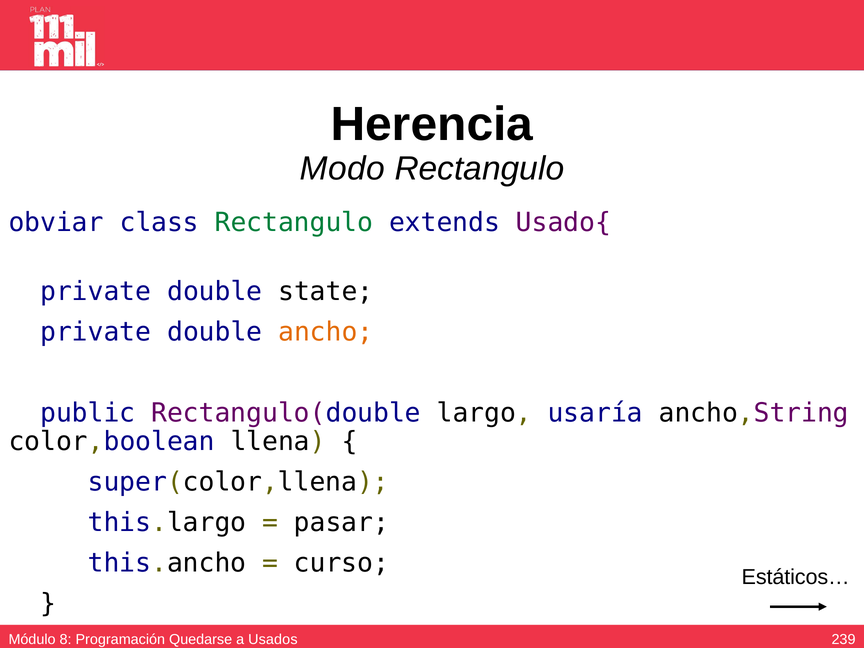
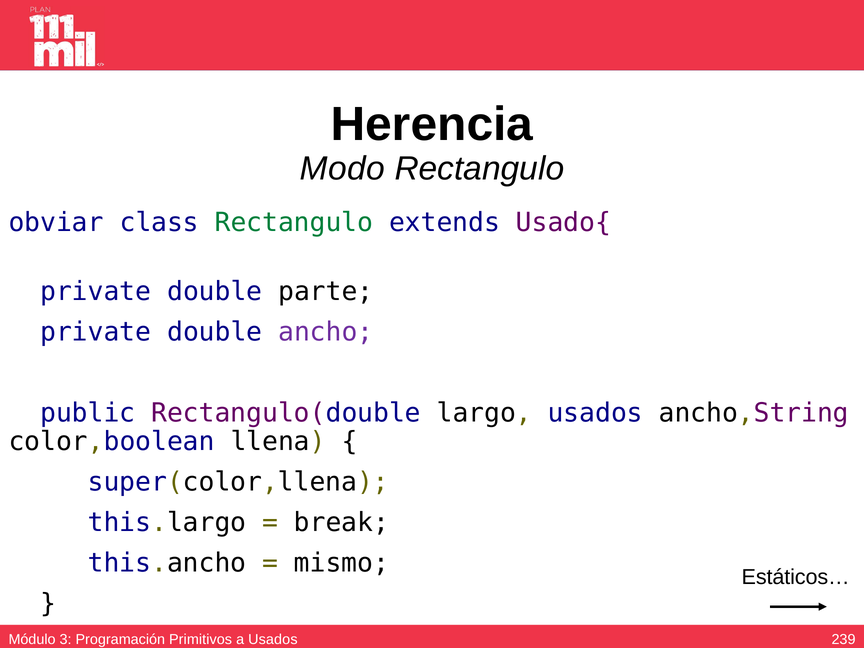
state: state -> parte
ancho colour: orange -> purple
largo usaría: usaría -> usados
pasar: pasar -> break
curso: curso -> mismo
8: 8 -> 3
Quedarse: Quedarse -> Primitivos
